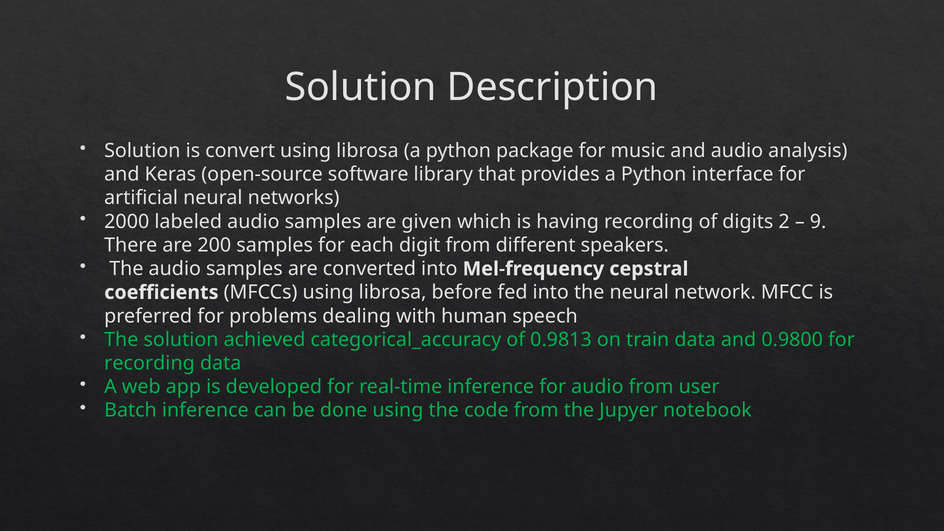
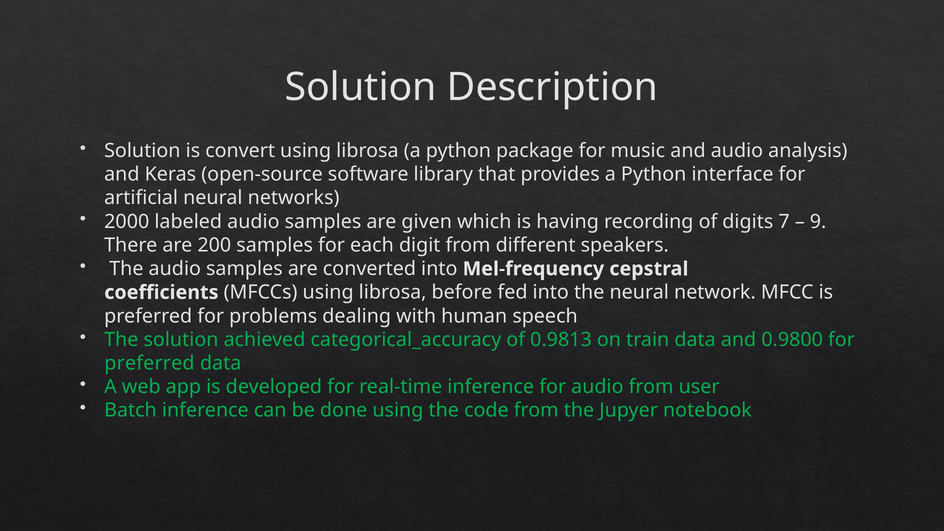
2: 2 -> 7
recording at (150, 363): recording -> preferred
